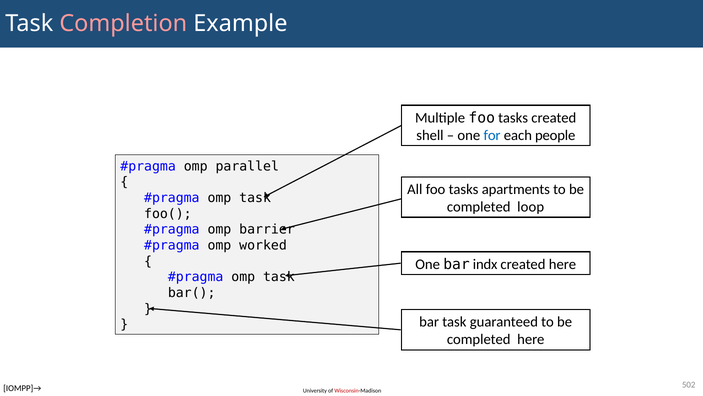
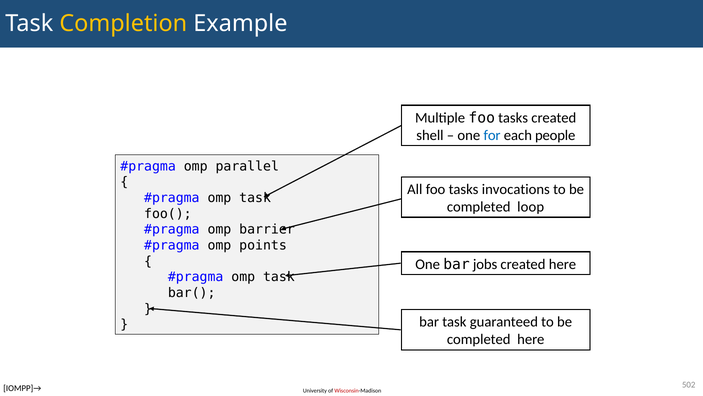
Completion colour: pink -> yellow
apartments: apartments -> invocations
worked: worked -> points
indx: indx -> jobs
